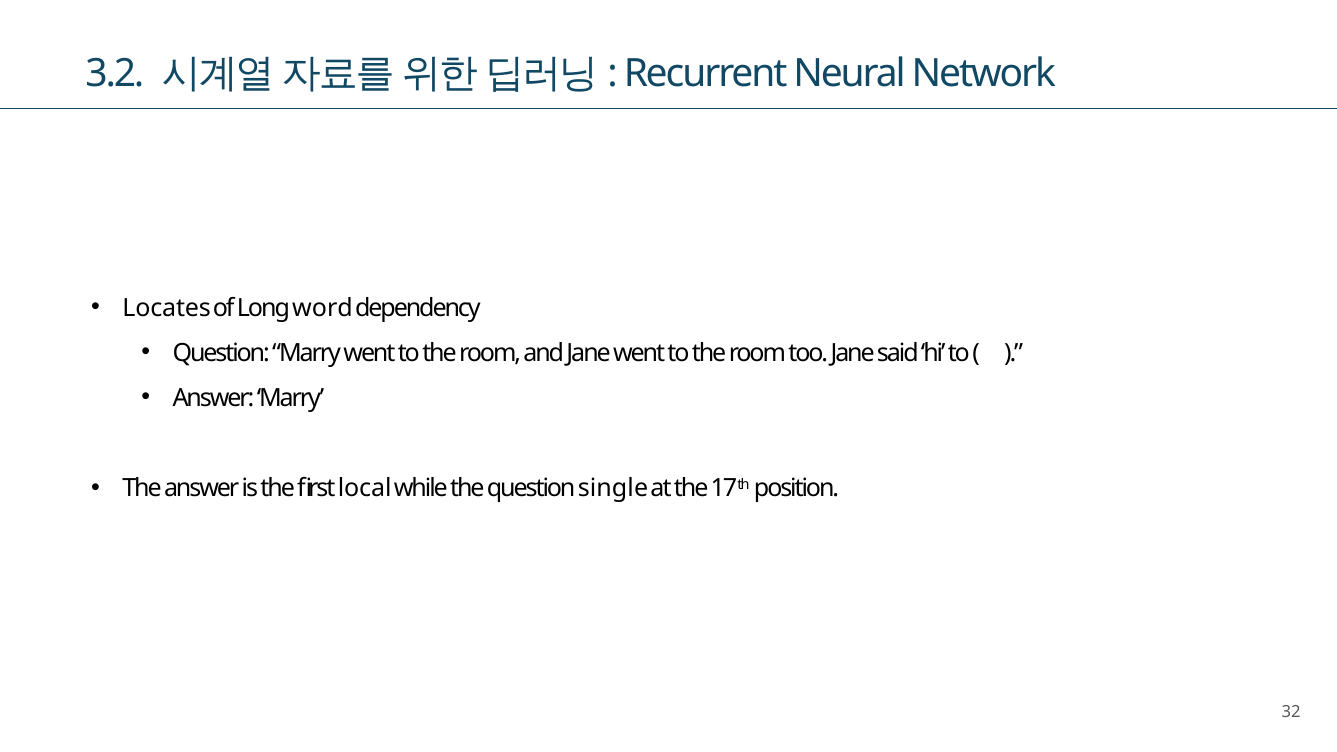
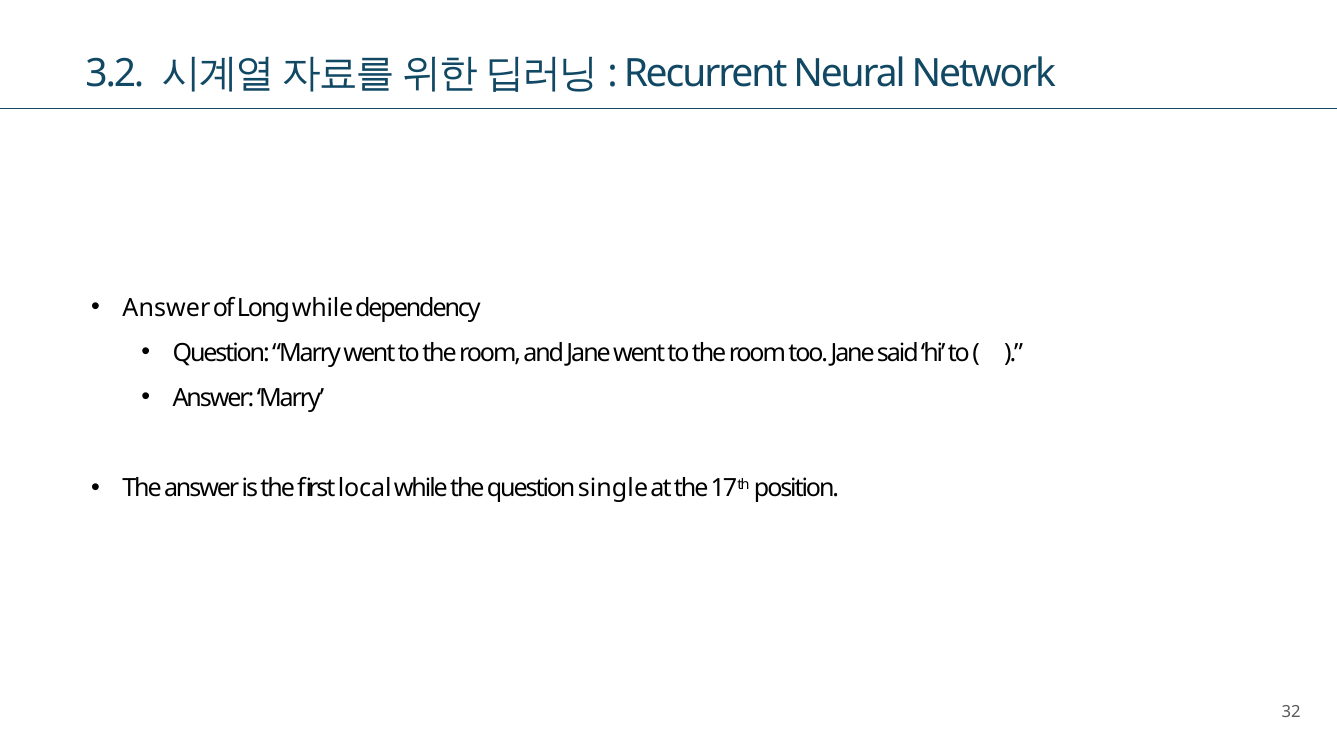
Locates at (167, 308): Locates -> Answer
Long word: word -> while
